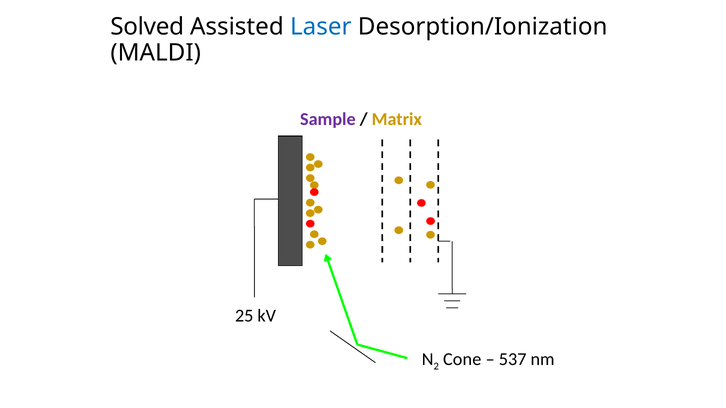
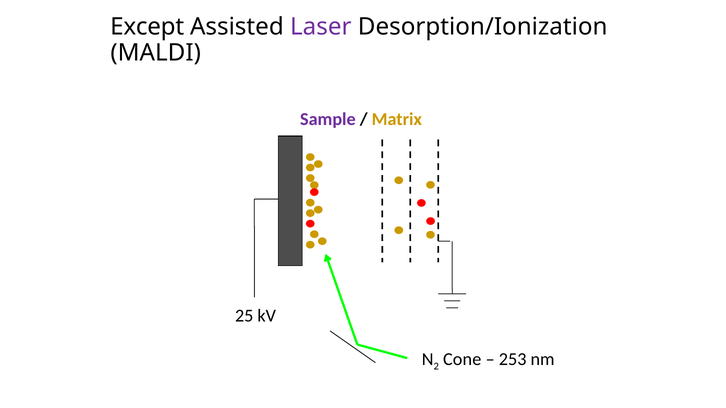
Solved: Solved -> Except
Laser colour: blue -> purple
537: 537 -> 253
